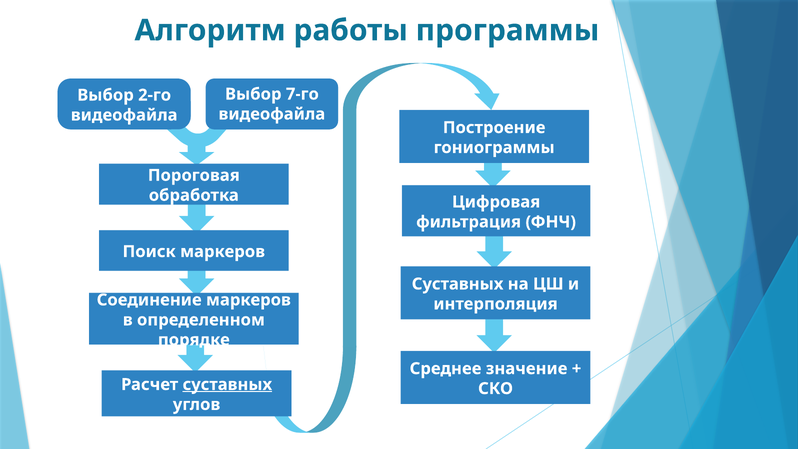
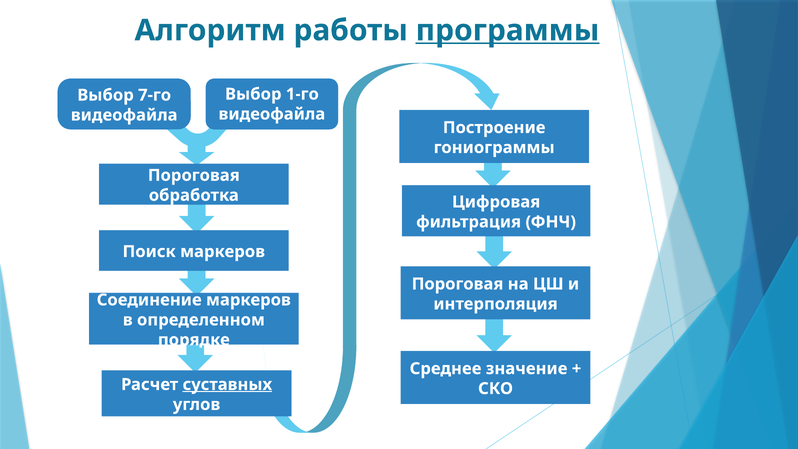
программы underline: none -> present
7-го: 7-го -> 1-го
2-го: 2-го -> 7-го
Суставных at (458, 284): Суставных -> Пороговая
